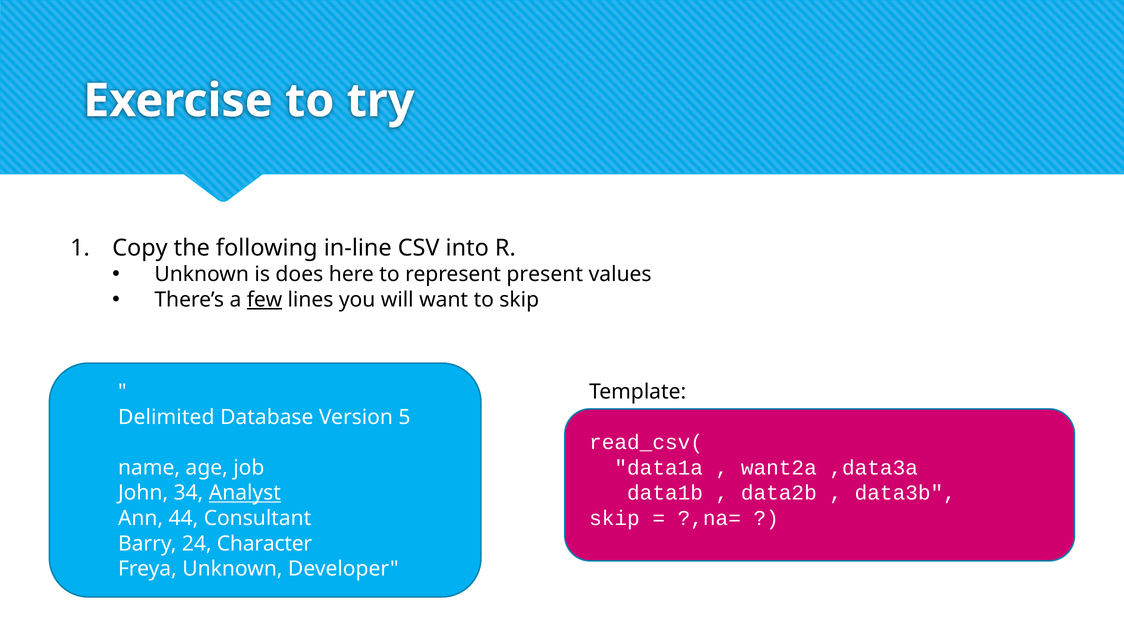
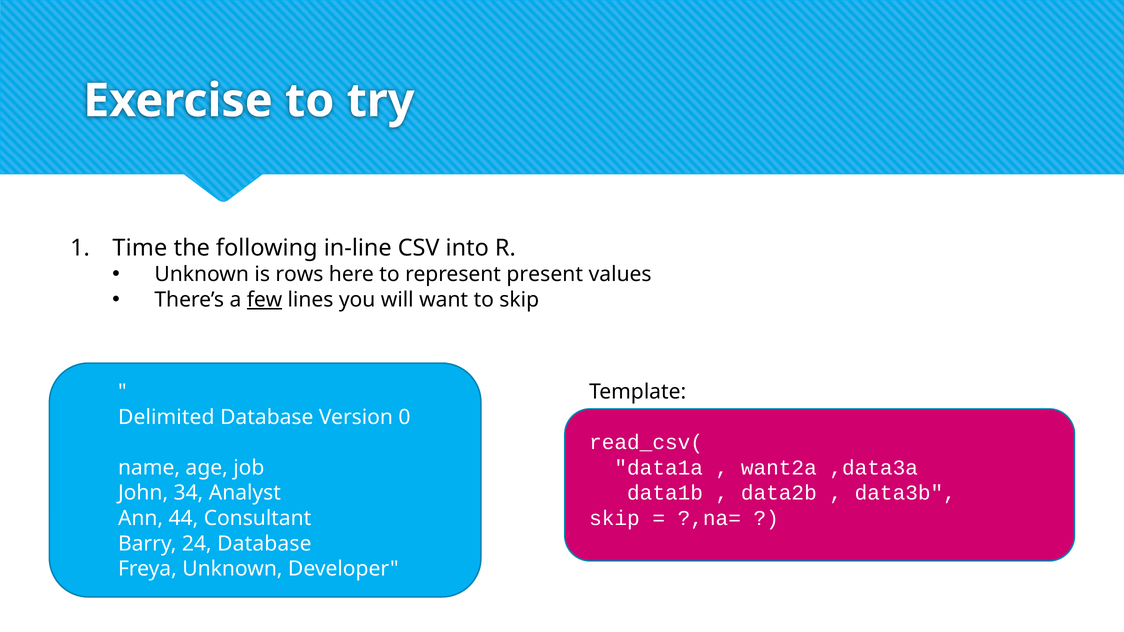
Copy: Copy -> Time
does: does -> rows
5: 5 -> 0
Analyst underline: present -> none
24 Character: Character -> Database
